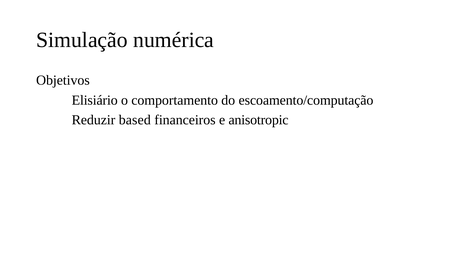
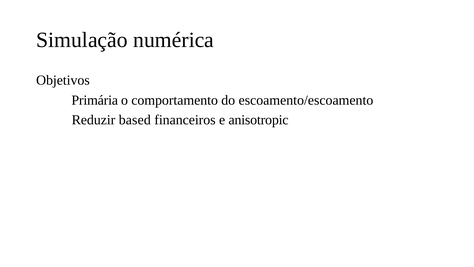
Elisiário: Elisiário -> Primária
escoamento/computação: escoamento/computação -> escoamento/escoamento
